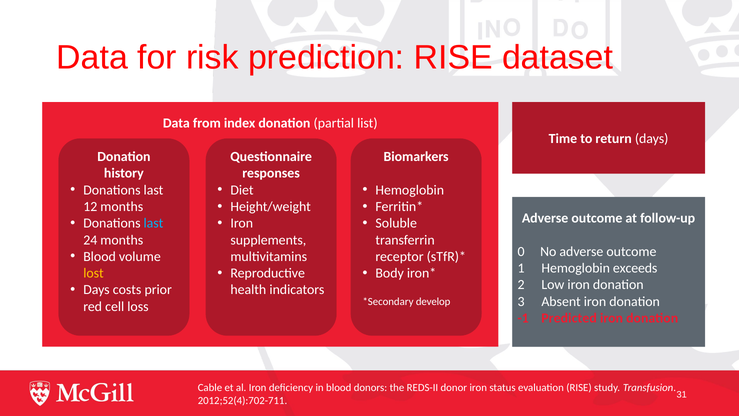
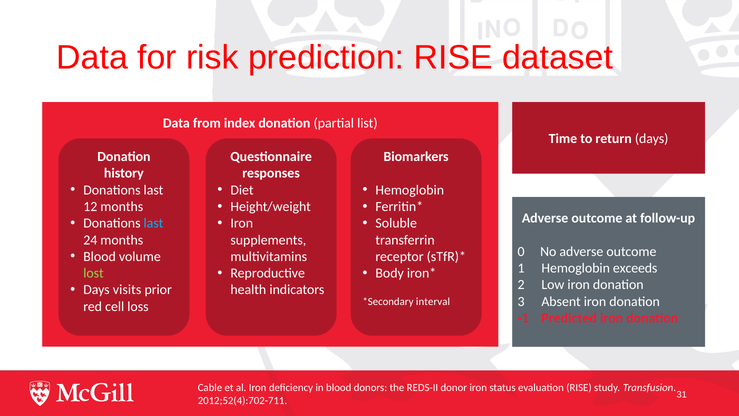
lost colour: yellow -> light green
costs: costs -> visits
develop: develop -> interval
